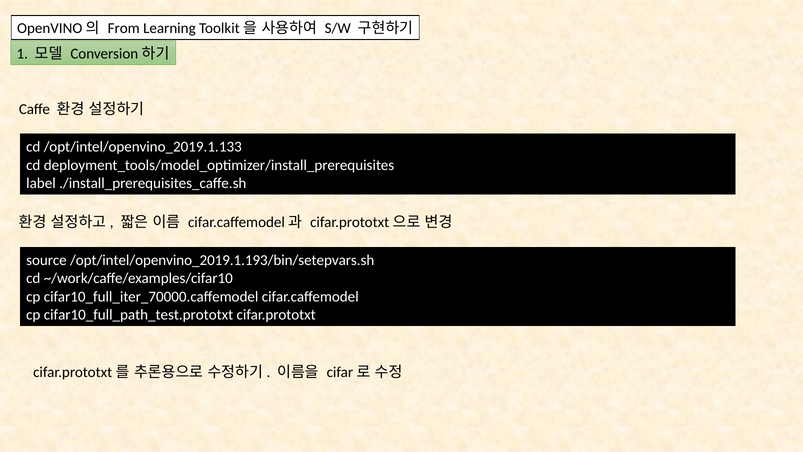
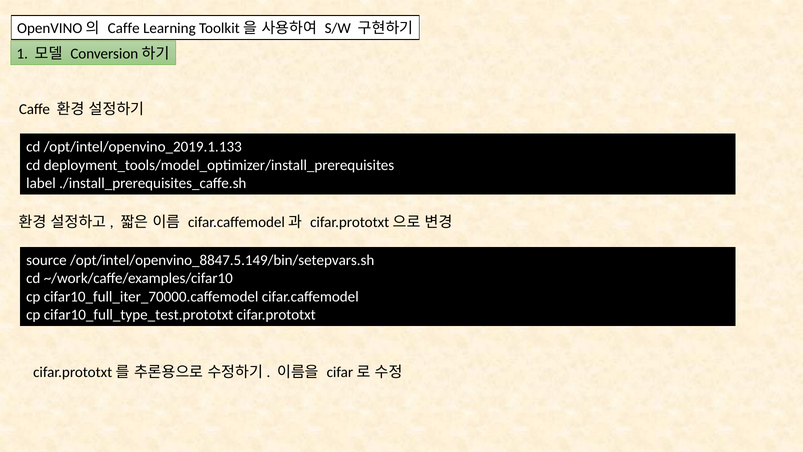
From at (124, 28): From -> Caffe
/opt/intel/openvino_2019.1.193/bin/setepvars.sh: /opt/intel/openvino_2019.1.193/bin/setepvars.sh -> /opt/intel/openvino_8847.5.149/bin/setepvars.sh
cifar10_full_path_test.prototxt: cifar10_full_path_test.prototxt -> cifar10_full_type_test.prototxt
